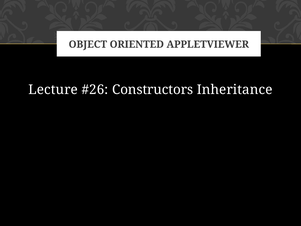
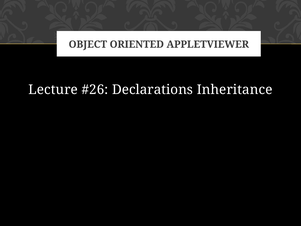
Constructors: Constructors -> Declarations
